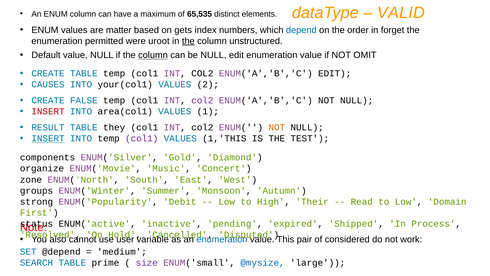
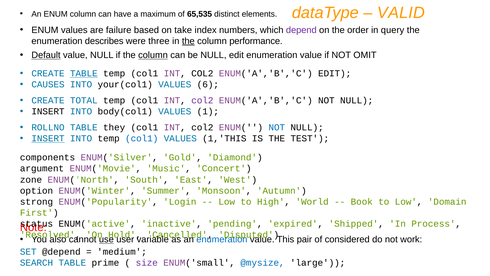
matter: matter -> failure
gets: gets -> take
depend colour: blue -> purple
forget: forget -> query
permitted: permitted -> describes
uroot: uroot -> three
unstructured: unstructured -> performance
Default underline: none -> present
TABLE at (84, 73) underline: none -> present
2: 2 -> 6
FALSE: FALSE -> TOTAL
INSERT at (48, 111) colour: red -> black
area(col1: area(col1 -> body(col1
RESULT: RESULT -> ROLLNO
NOT at (277, 127) colour: orange -> blue
col1 at (142, 138) colour: purple -> blue
organize: organize -> argument
groups: groups -> option
Debit: Debit -> Login
Their: Their -> World
Read: Read -> Book
use underline: none -> present
